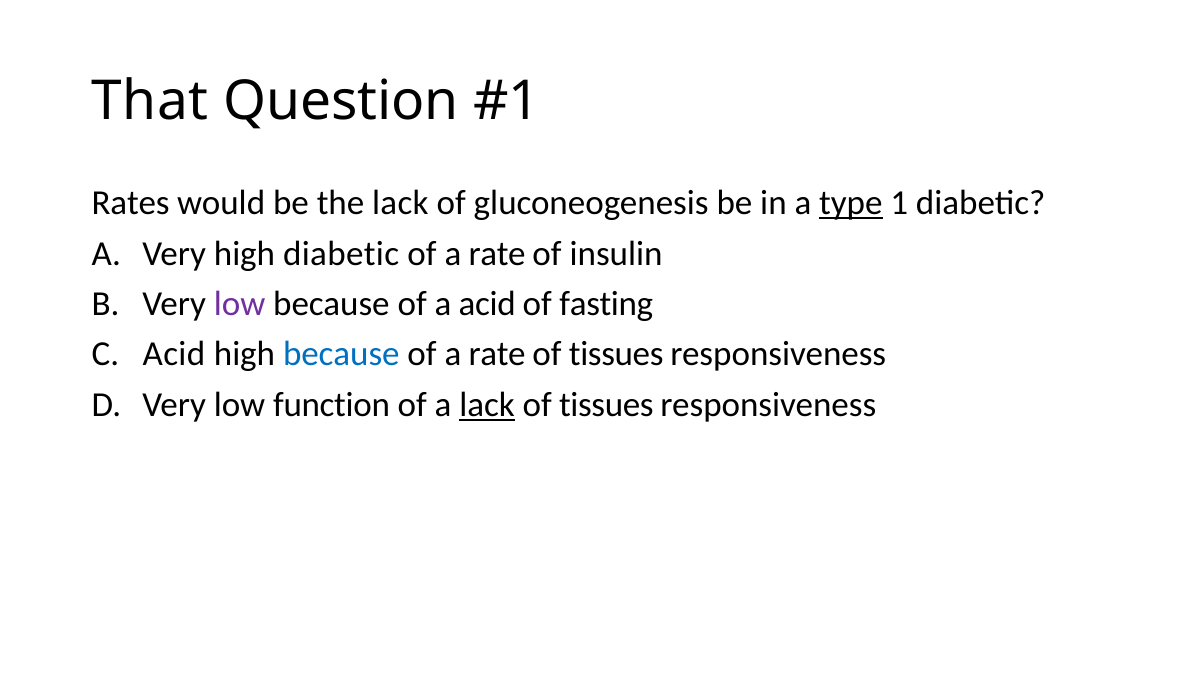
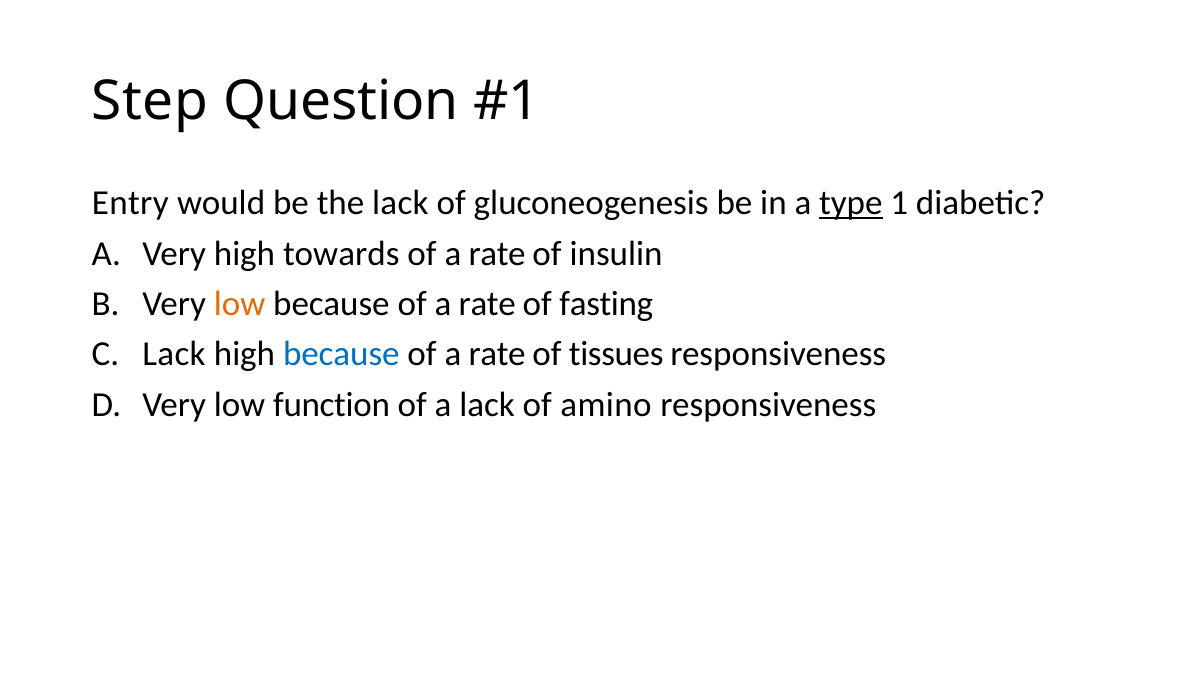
That: That -> Step
Rates: Rates -> Entry
high diabetic: diabetic -> towards
low at (240, 304) colour: purple -> orange
acid at (487, 304): acid -> rate
Acid at (174, 354): Acid -> Lack
lack at (487, 405) underline: present -> none
tissues at (606, 405): tissues -> amino
